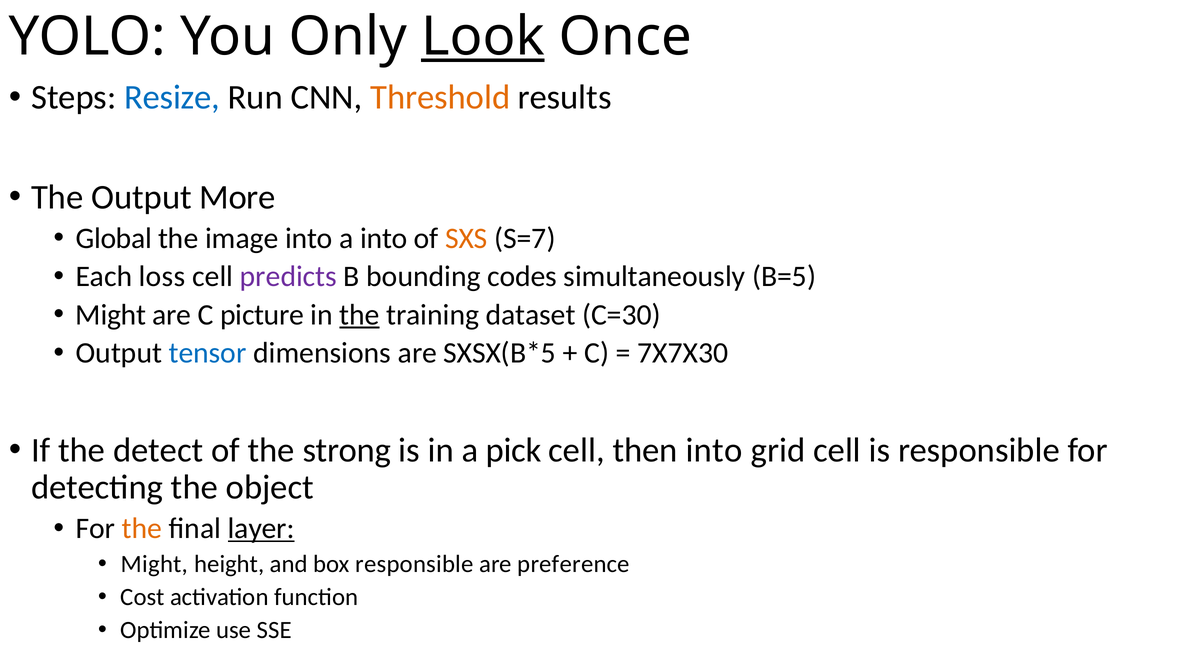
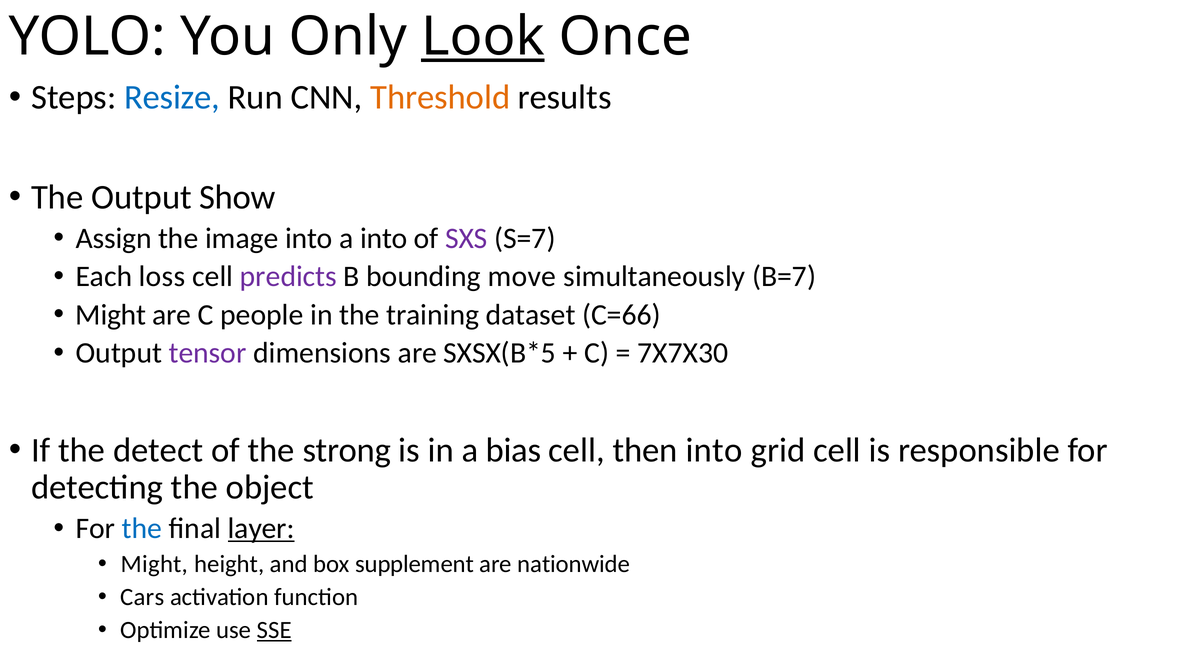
More: More -> Show
Global: Global -> Assign
SXS colour: orange -> purple
codes: codes -> move
B=5: B=5 -> B=7
picture: picture -> people
the at (360, 315) underline: present -> none
C=30: C=30 -> C=66
tensor colour: blue -> purple
pick: pick -> bias
the at (142, 528) colour: orange -> blue
box responsible: responsible -> supplement
preference: preference -> nationwide
Cost: Cost -> Cars
SSE underline: none -> present
